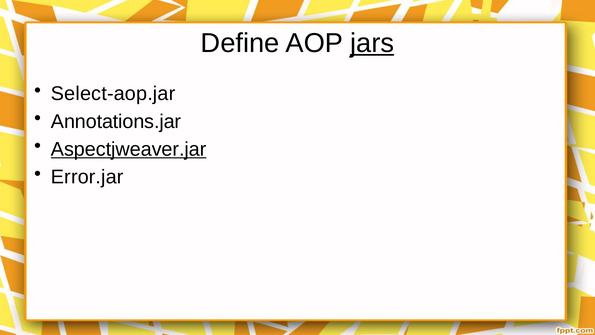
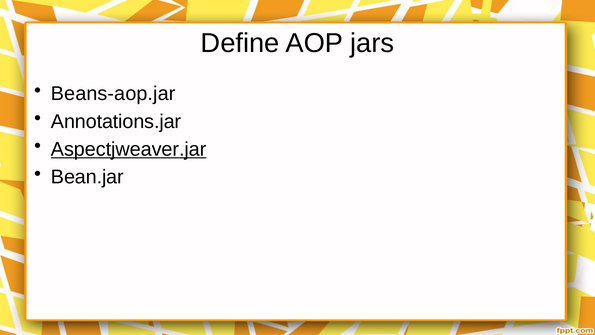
jars underline: present -> none
Select-aop.jar: Select-aop.jar -> Beans-aop.jar
Error.jar: Error.jar -> Bean.jar
